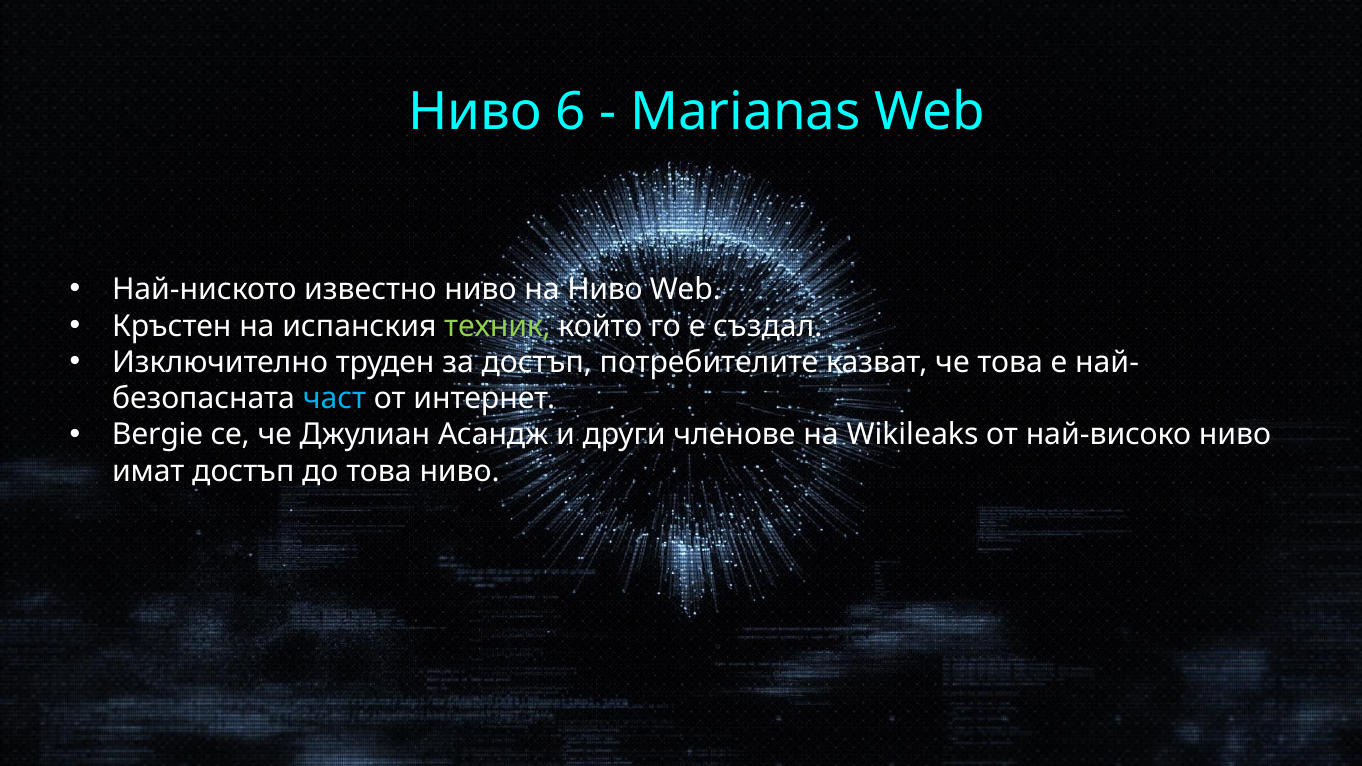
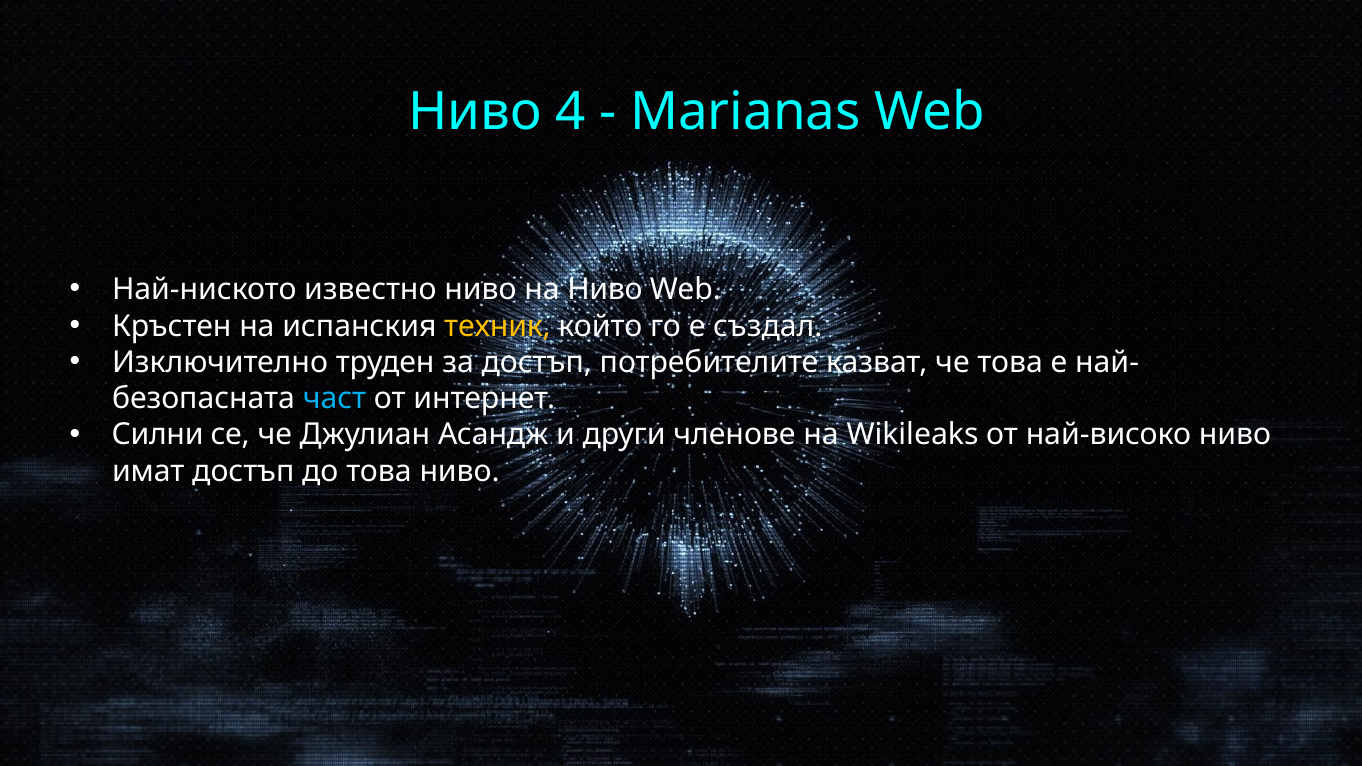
6: 6 -> 4
техник colour: light green -> yellow
Bergie: Bergie -> Силни
